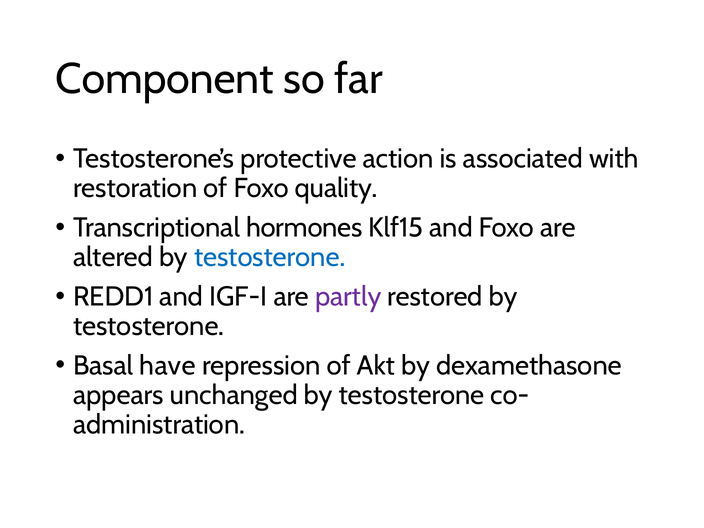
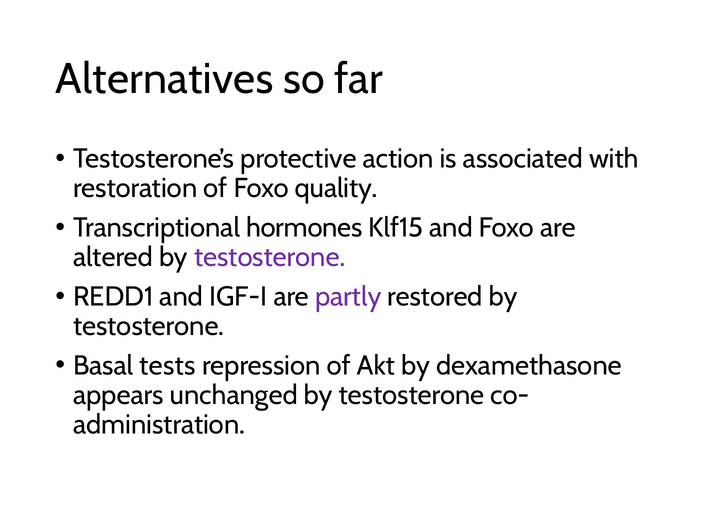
Component: Component -> Alternatives
testosterone at (270, 257) colour: blue -> purple
have: have -> tests
